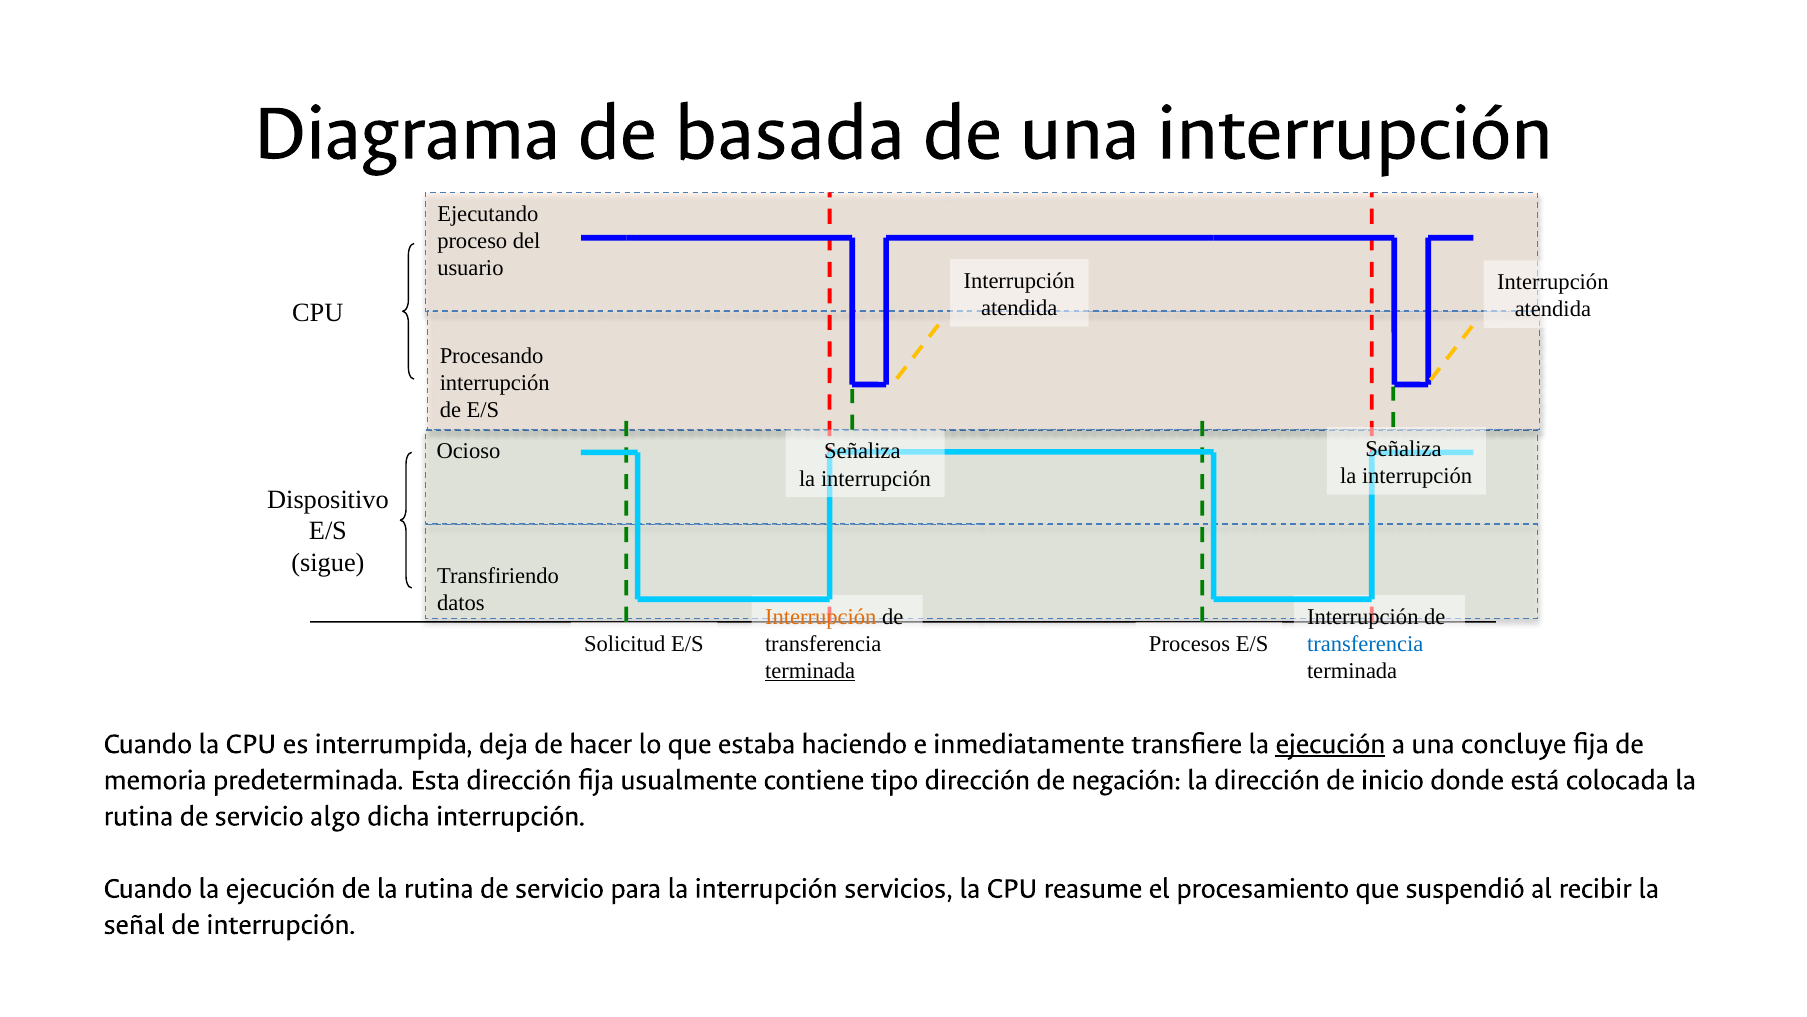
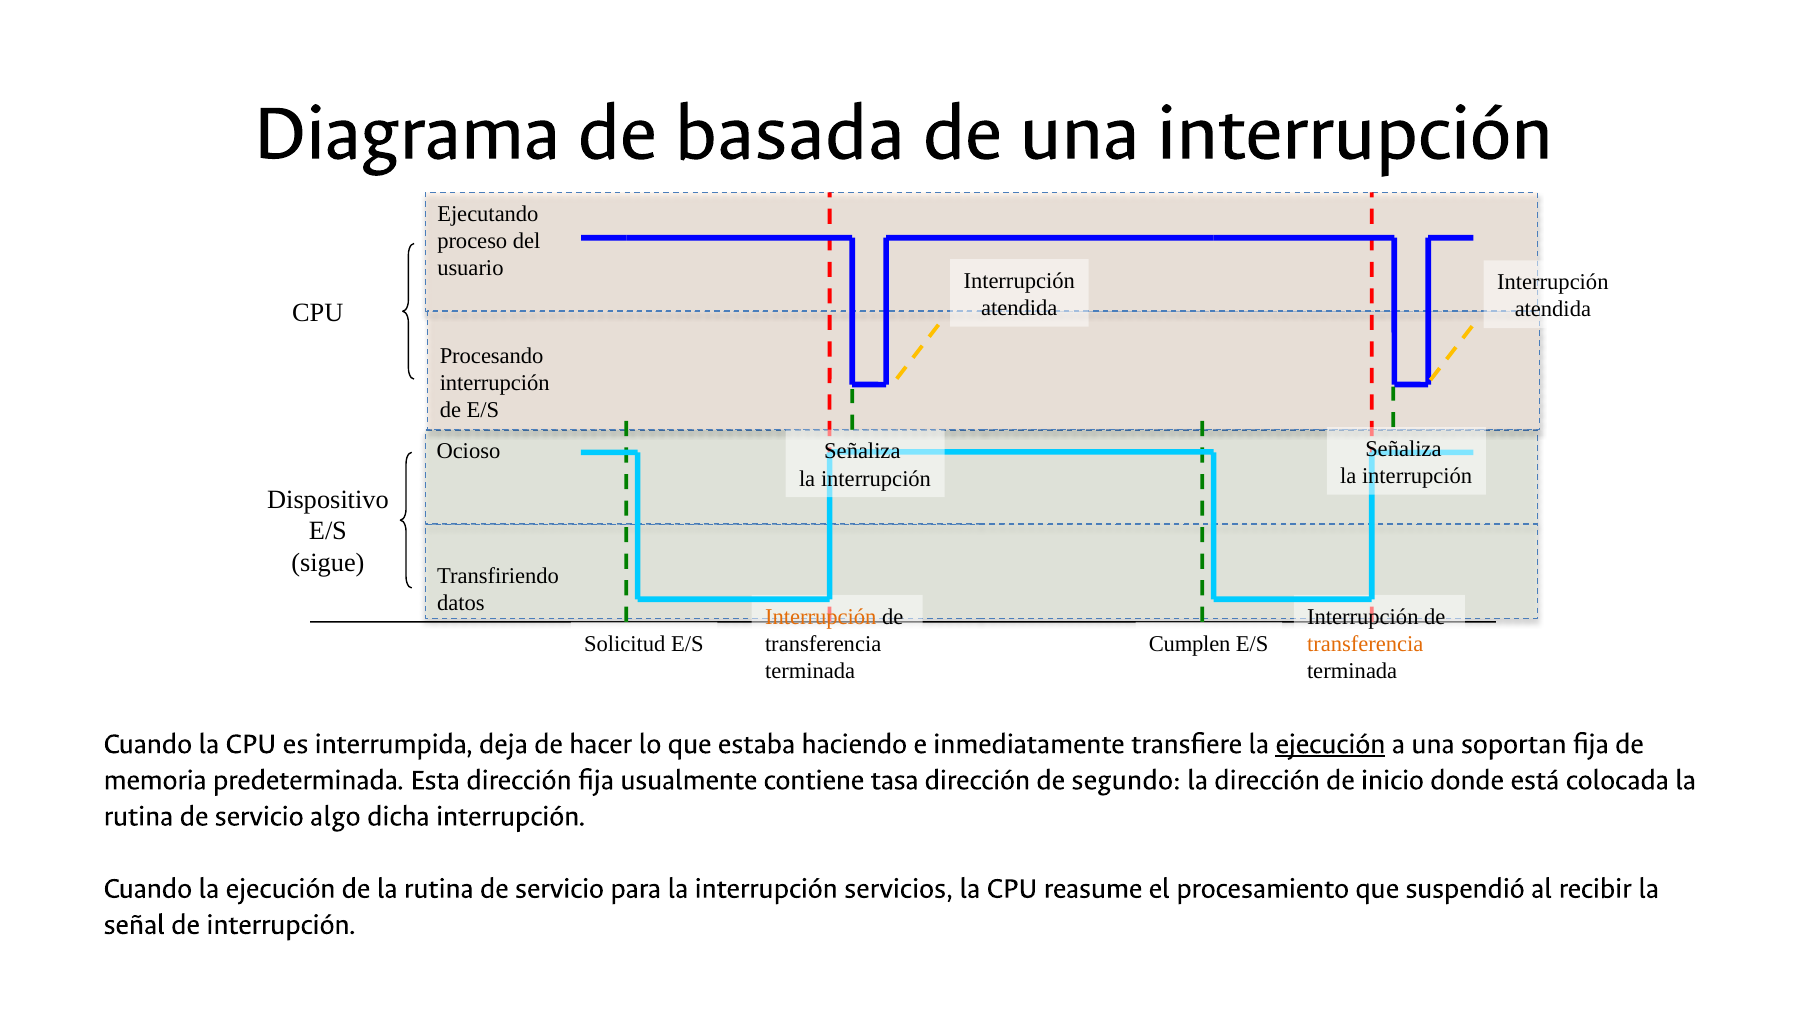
Procesos: Procesos -> Cumplen
transferencia at (1365, 643) colour: blue -> orange
terminada at (810, 670) underline: present -> none
concluye: concluye -> soportan
tipo: tipo -> tasa
negación: negación -> segundo
